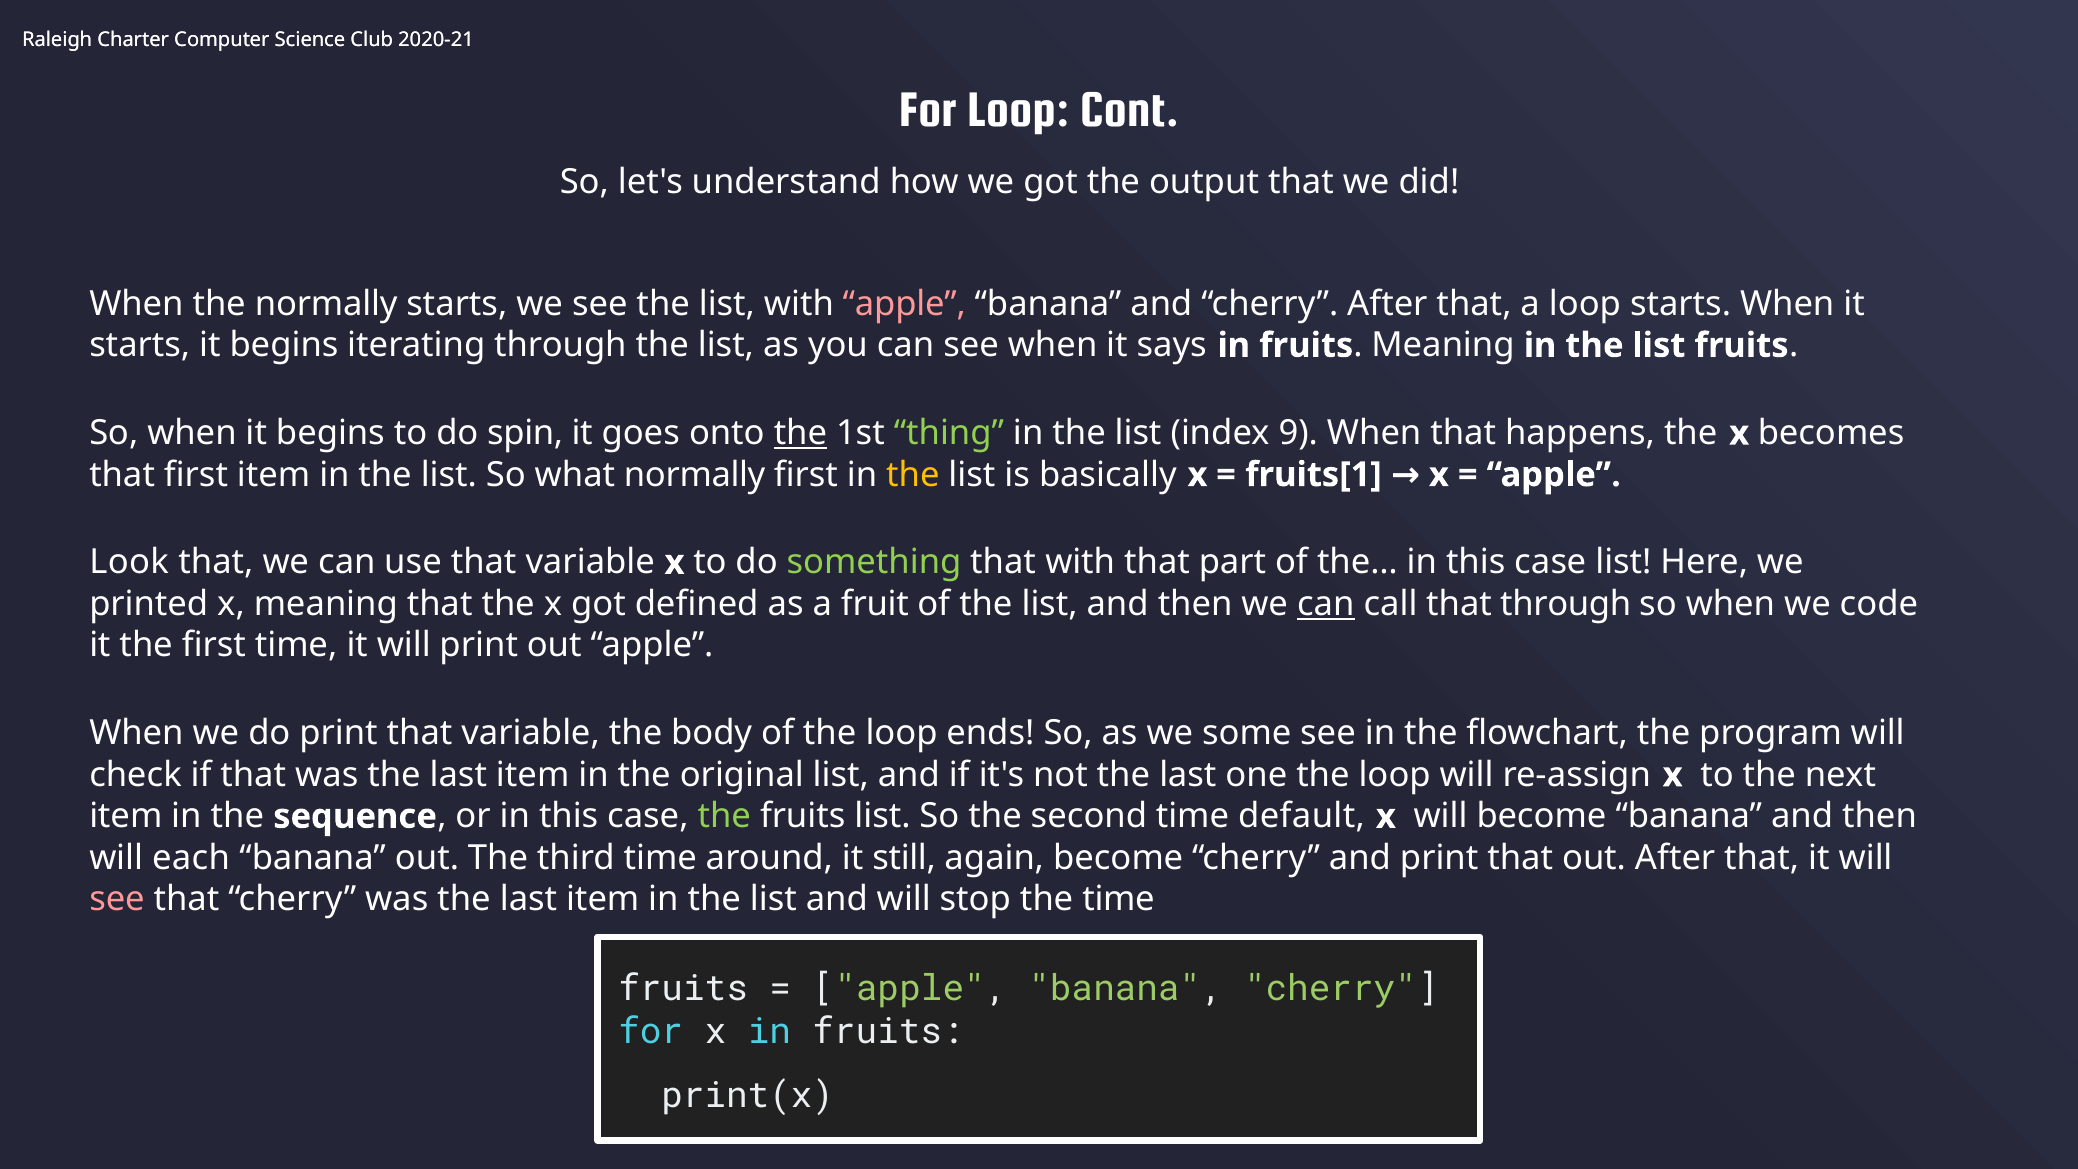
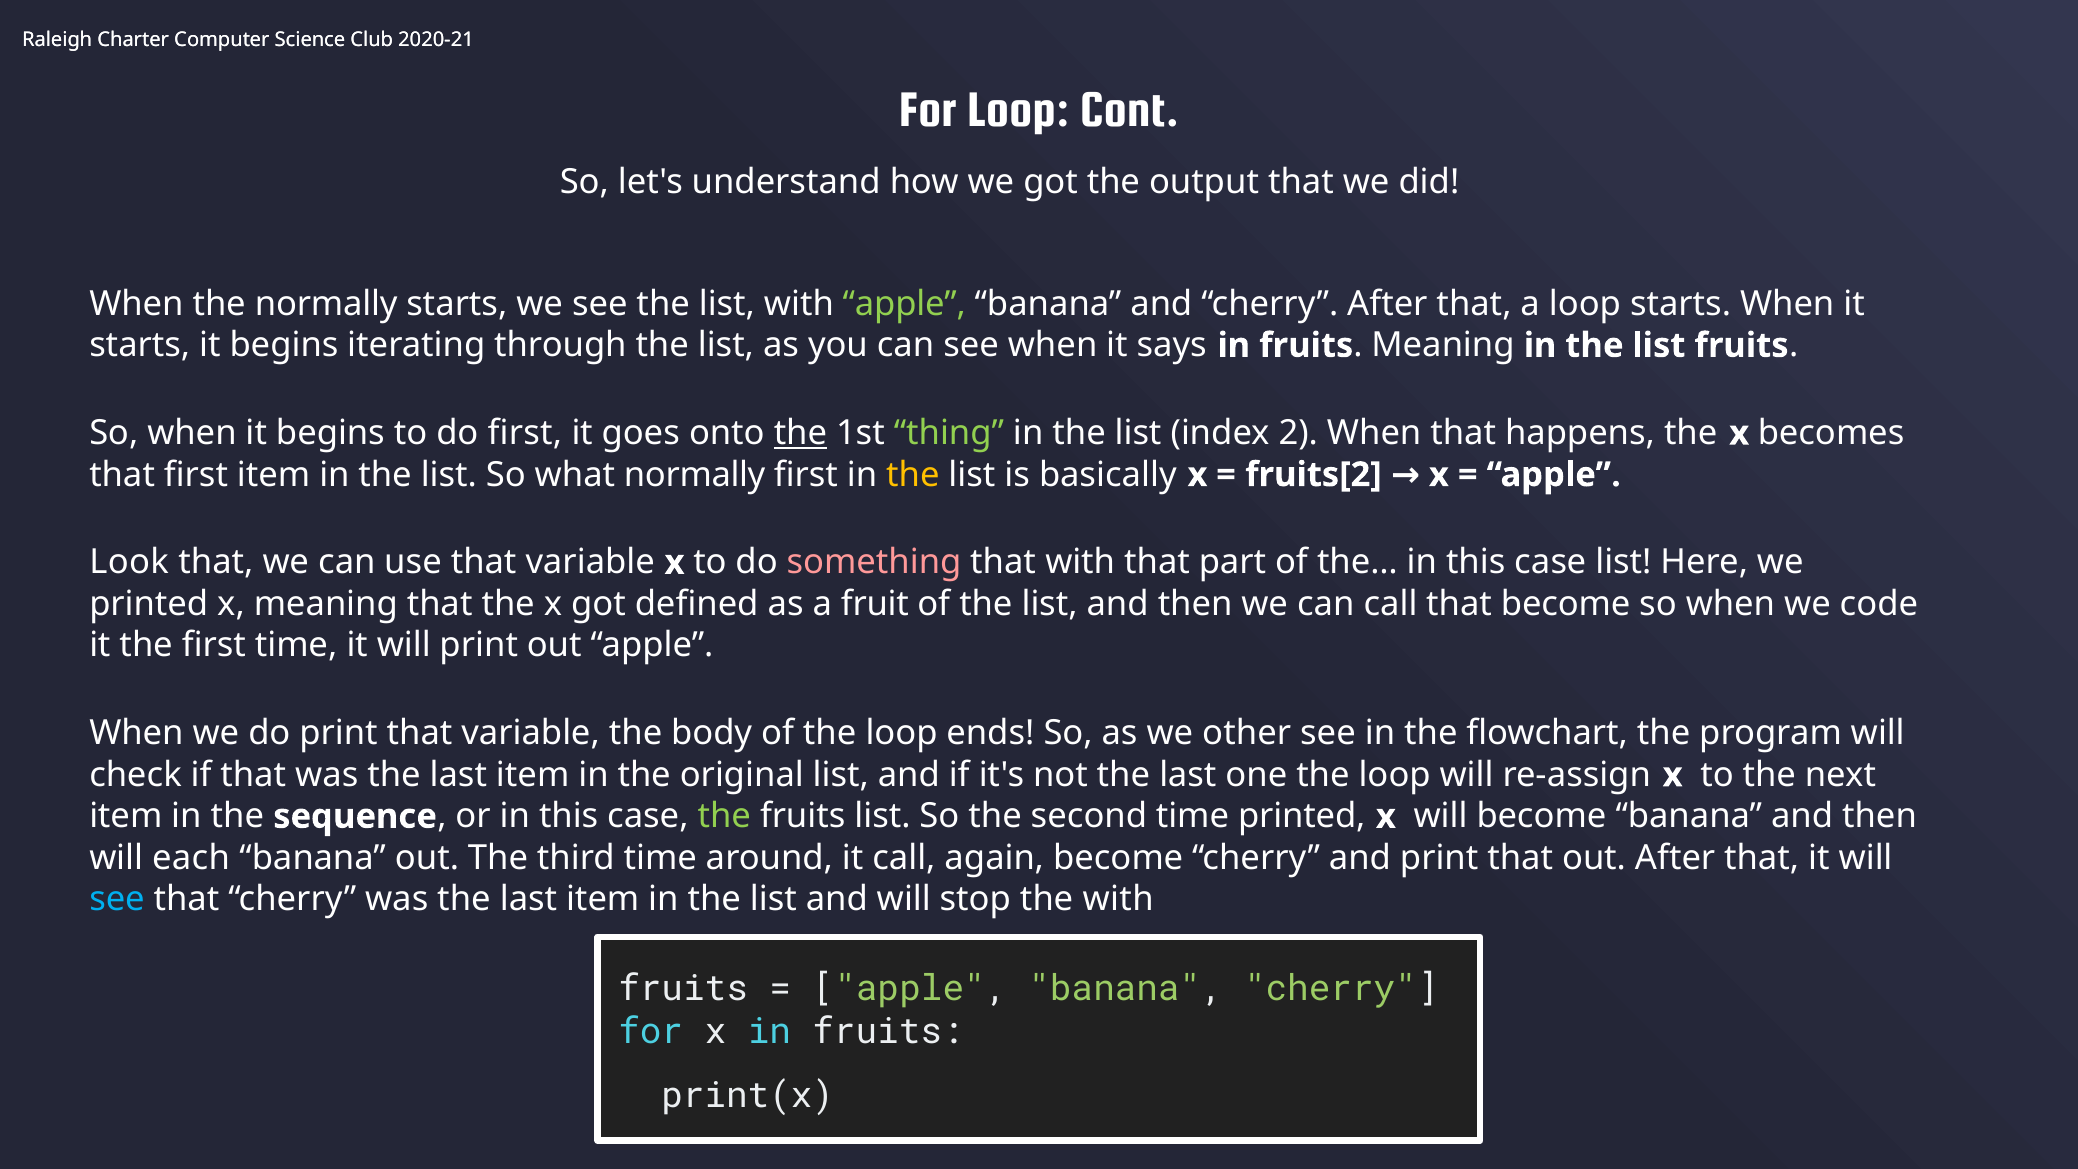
apple at (904, 304) colour: pink -> light green
do spin: spin -> first
9: 9 -> 2
fruits[1: fruits[1 -> fruits[2
something colour: light green -> pink
can at (1326, 604) underline: present -> none
that through: through -> become
some: some -> other
time default: default -> printed
it still: still -> call
see at (117, 899) colour: pink -> light blue
the time: time -> with
